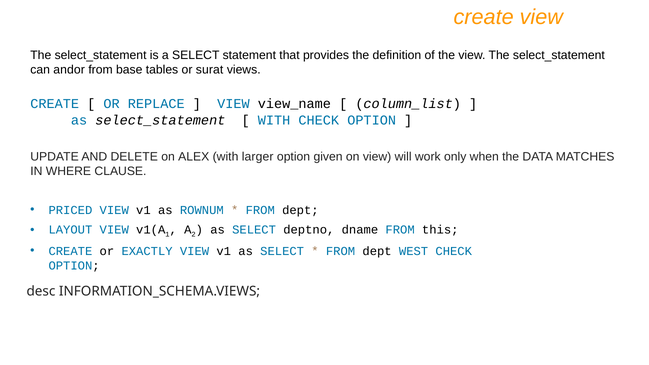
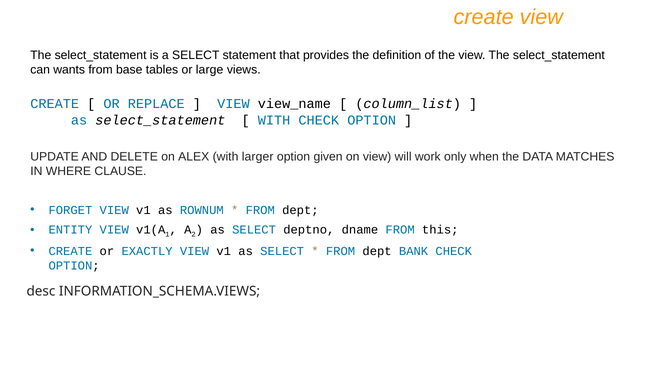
andor: andor -> wants
surat: surat -> large
PRICED: PRICED -> FORGET
LAYOUT: LAYOUT -> ENTITY
WEST: WEST -> BANK
